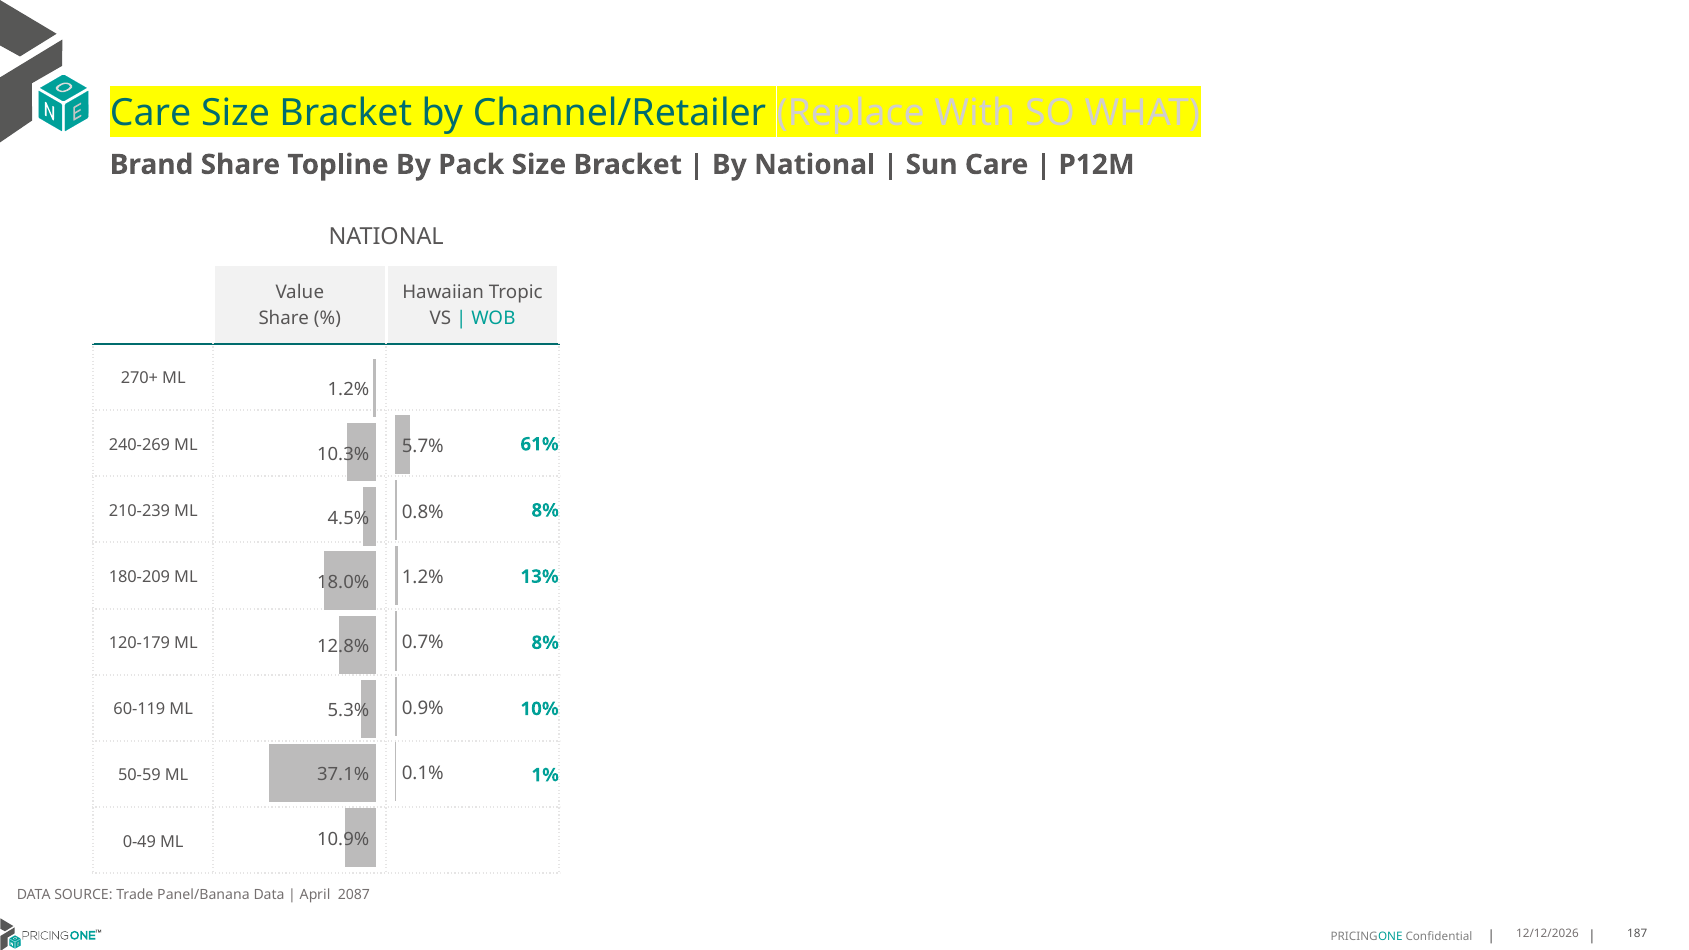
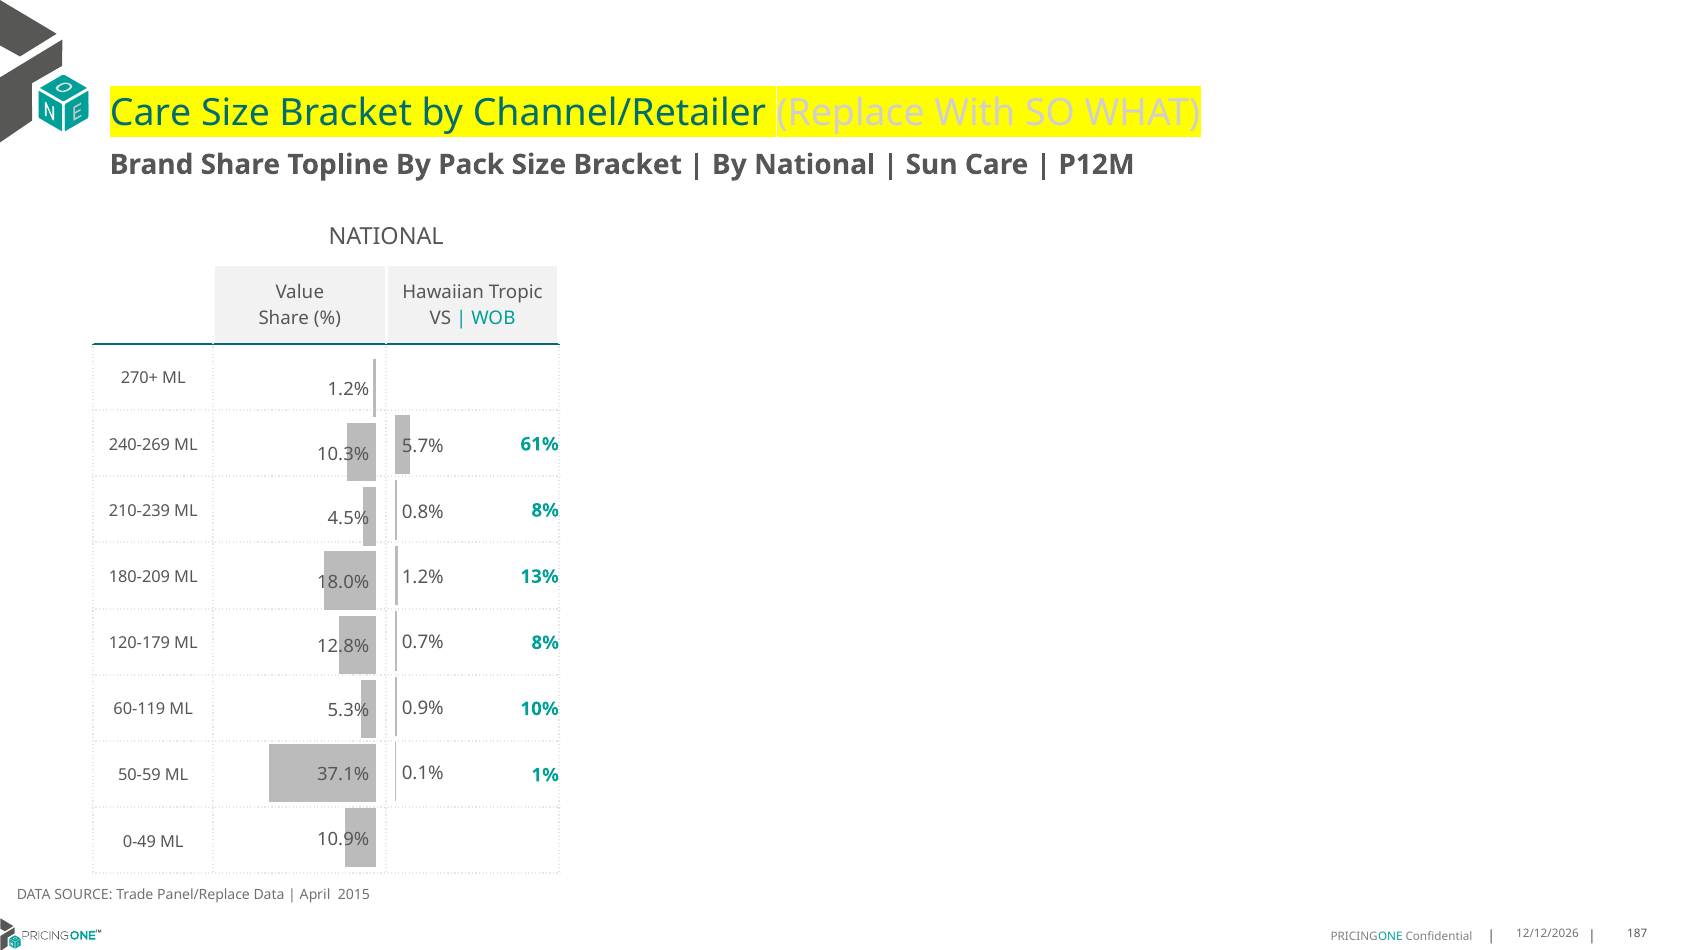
Panel/Banana: Panel/Banana -> Panel/Replace
2087: 2087 -> 2015
